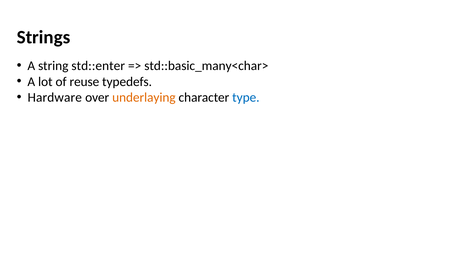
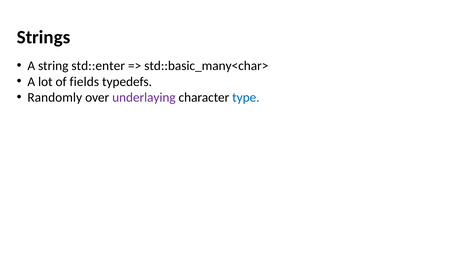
reuse: reuse -> fields
Hardware: Hardware -> Randomly
underlaying colour: orange -> purple
